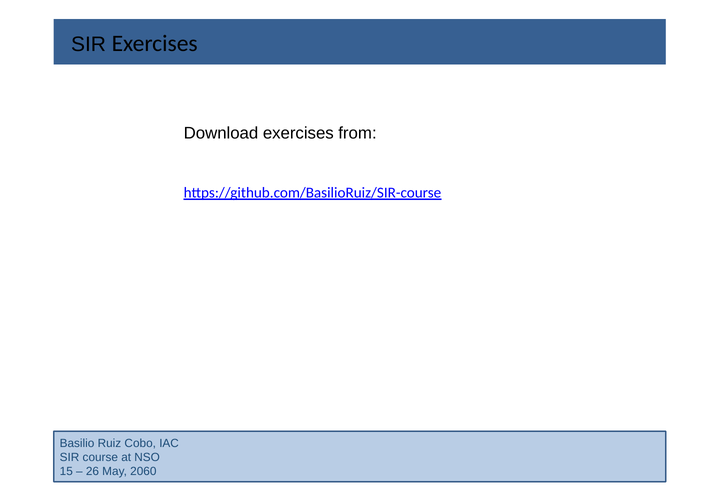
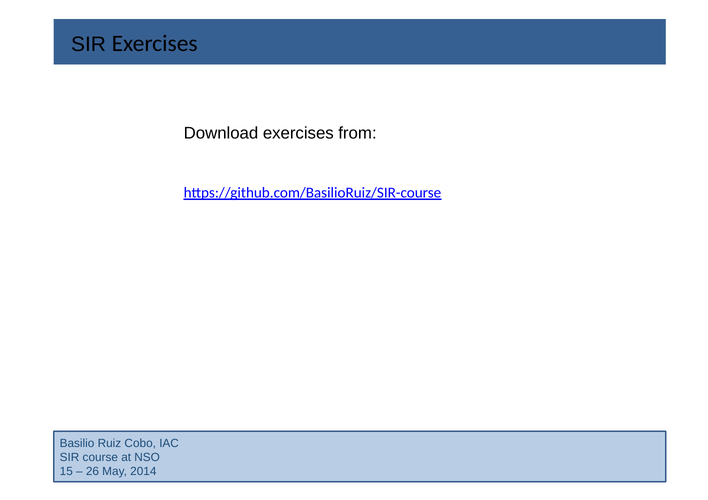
2060: 2060 -> 2014
